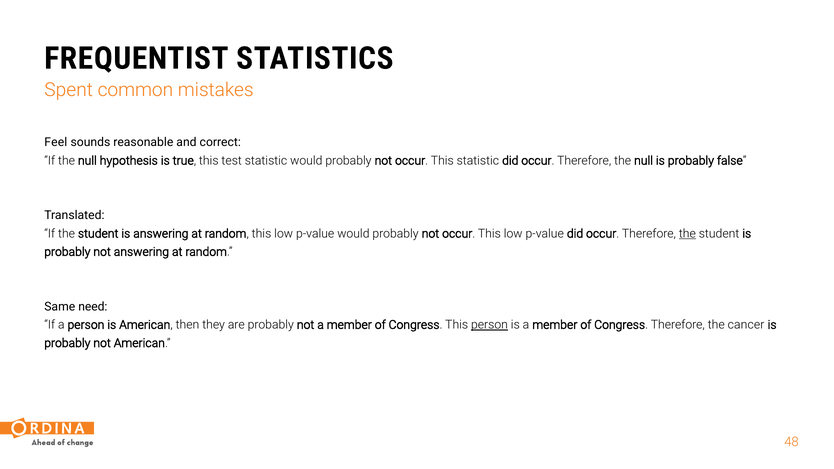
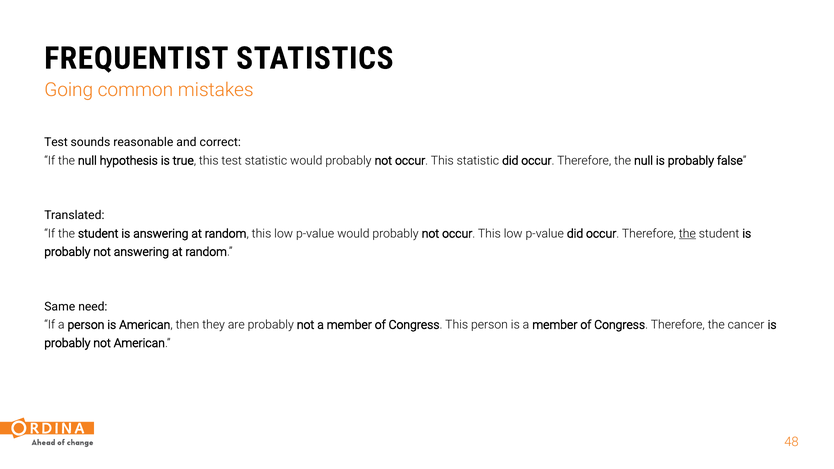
Spent: Spent -> Going
Feel at (56, 142): Feel -> Test
person at (489, 325) underline: present -> none
